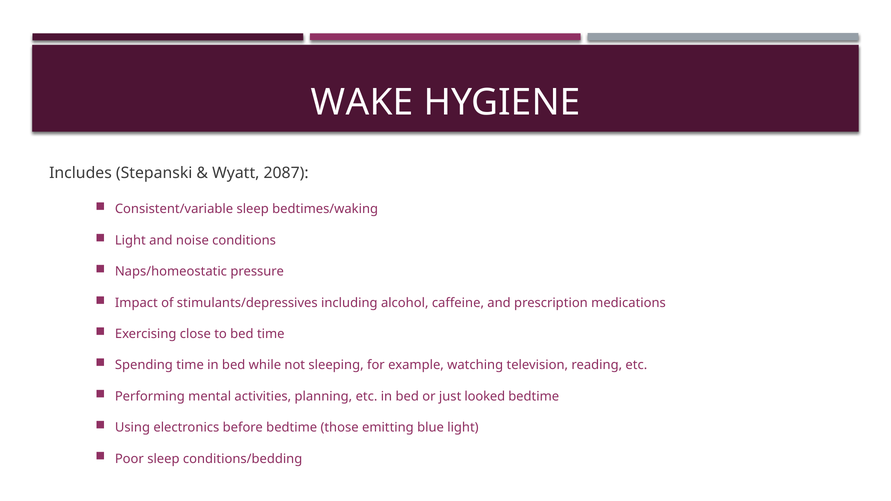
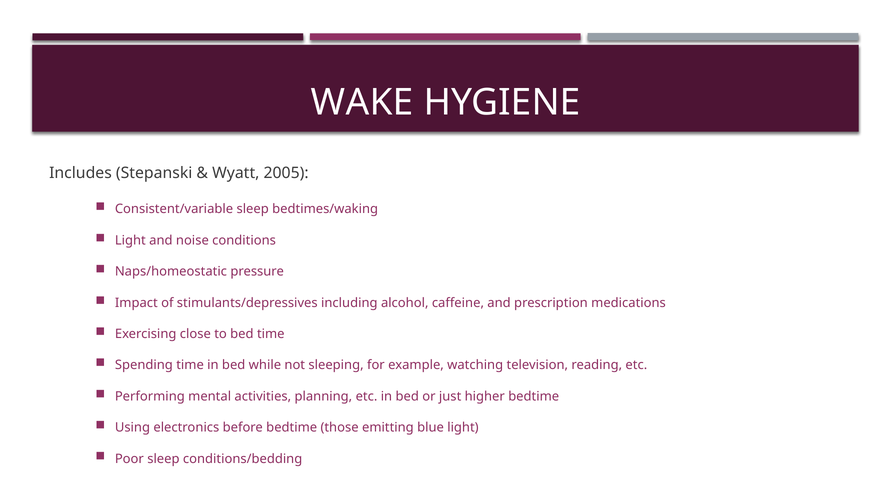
2087: 2087 -> 2005
looked: looked -> higher
